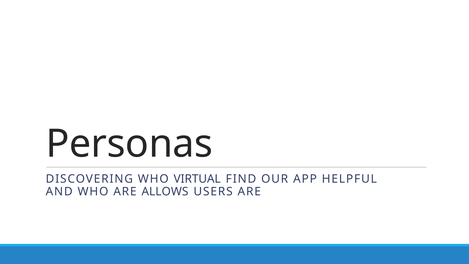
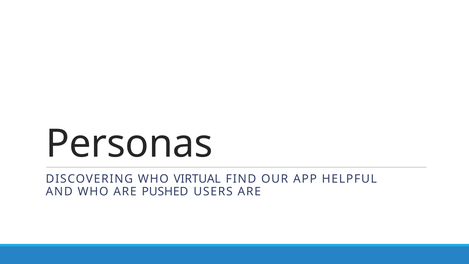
ALLOWS: ALLOWS -> PUSHED
